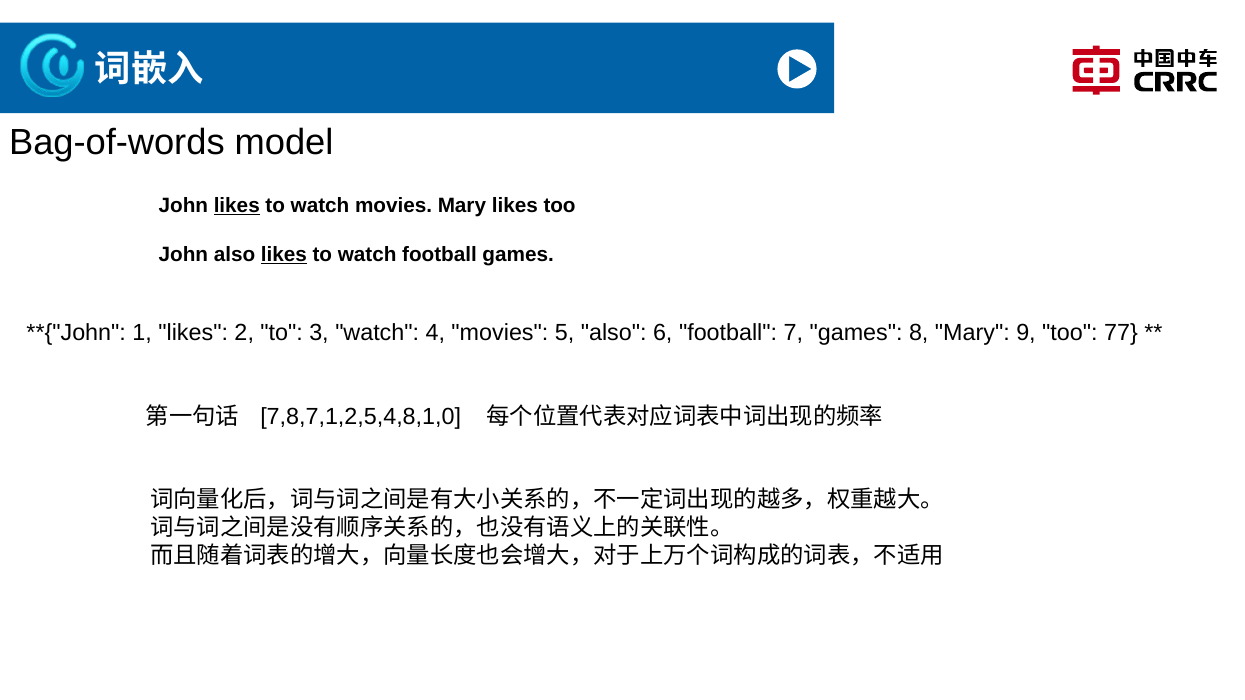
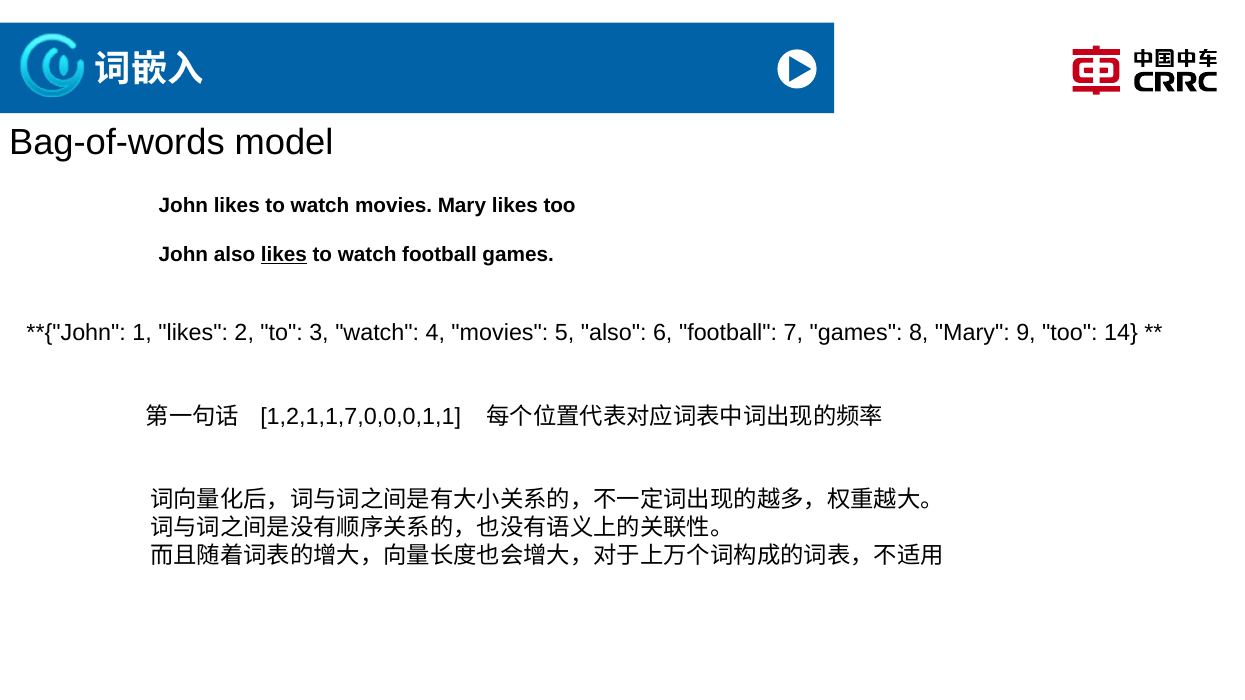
likes at (237, 205) underline: present -> none
77: 77 -> 14
7,8,7,1,2,5,4,8,1,0: 7,8,7,1,2,5,4,8,1,0 -> 1,2,1,1,7,0,0,0,1,1
